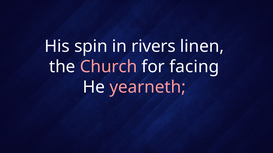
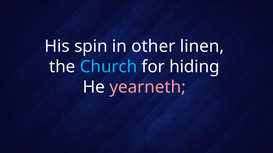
rivers: rivers -> other
Church colour: pink -> light blue
facing: facing -> hiding
